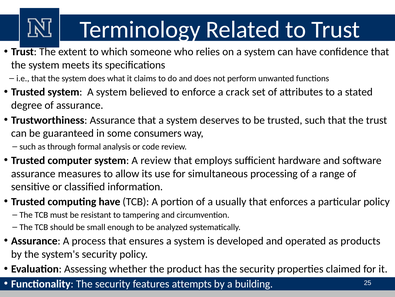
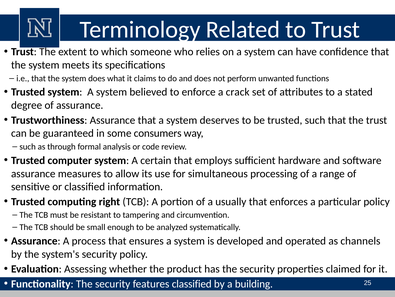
A review: review -> certain
computing have: have -> right
products: products -> channels
features attempts: attempts -> classified
